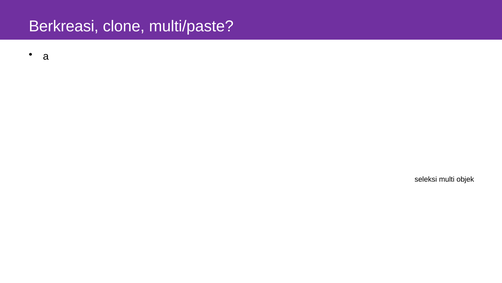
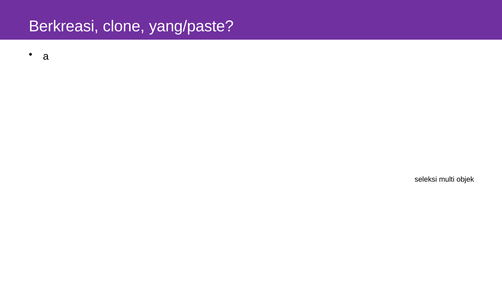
multi/paste: multi/paste -> yang/paste
